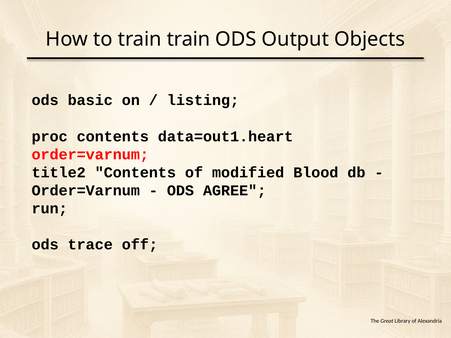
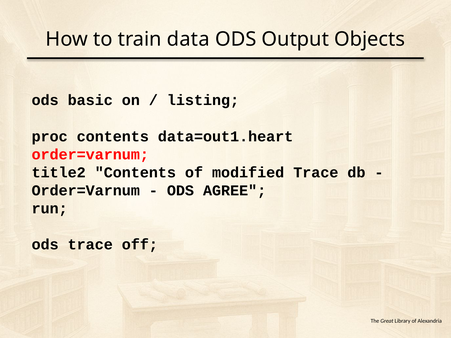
train train: train -> data
modified Blood: Blood -> Trace
